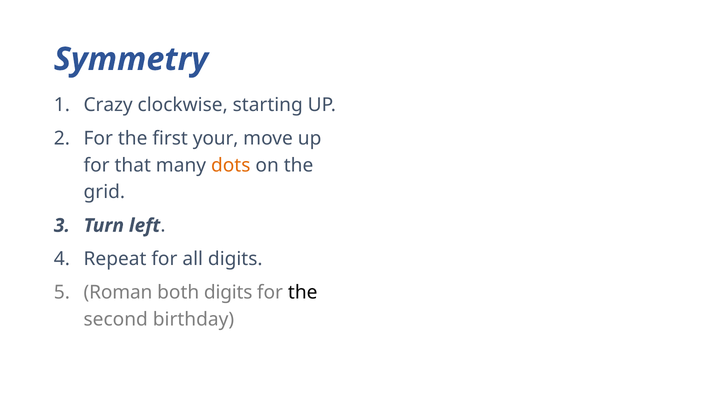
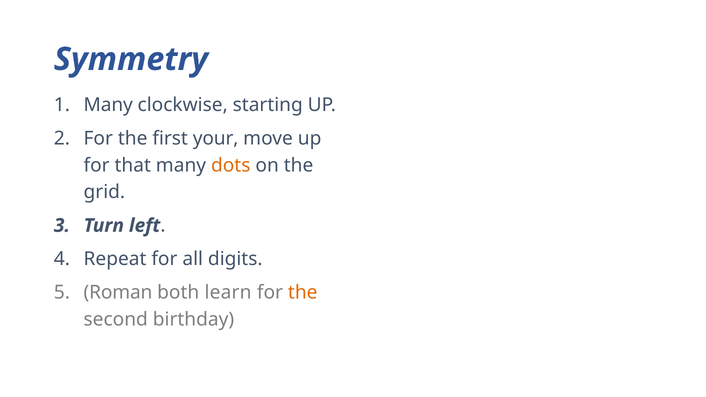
Crazy at (108, 105): Crazy -> Many
both digits: digits -> learn
the at (303, 293) colour: black -> orange
